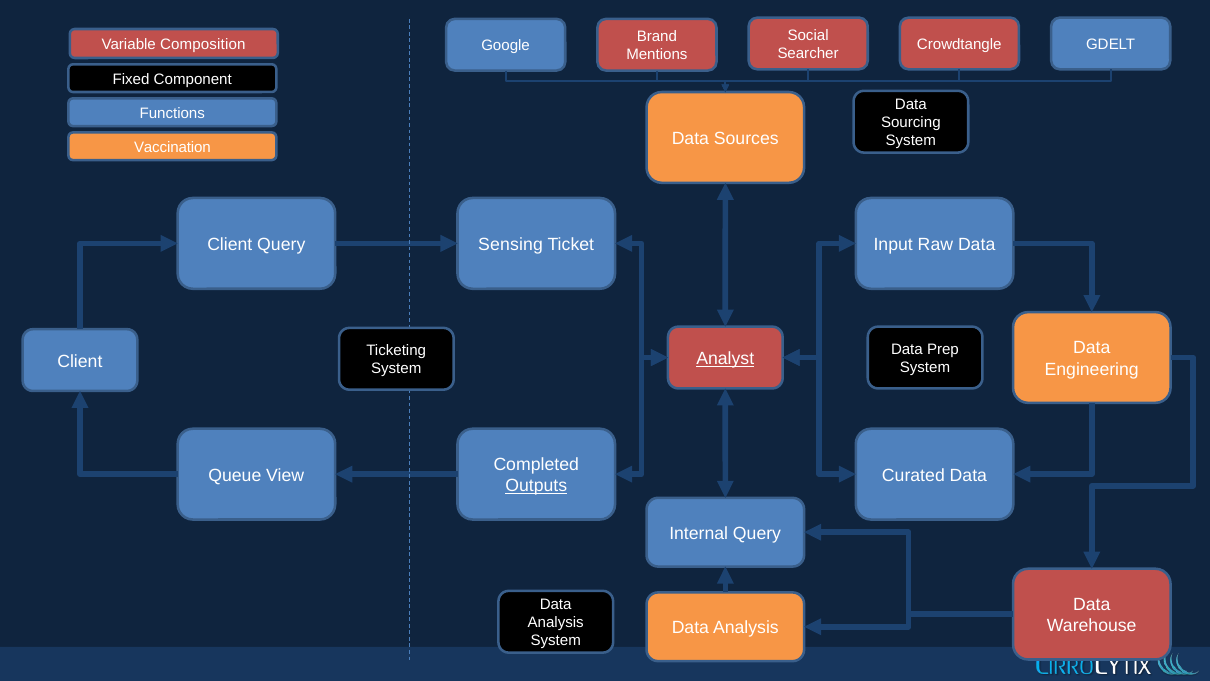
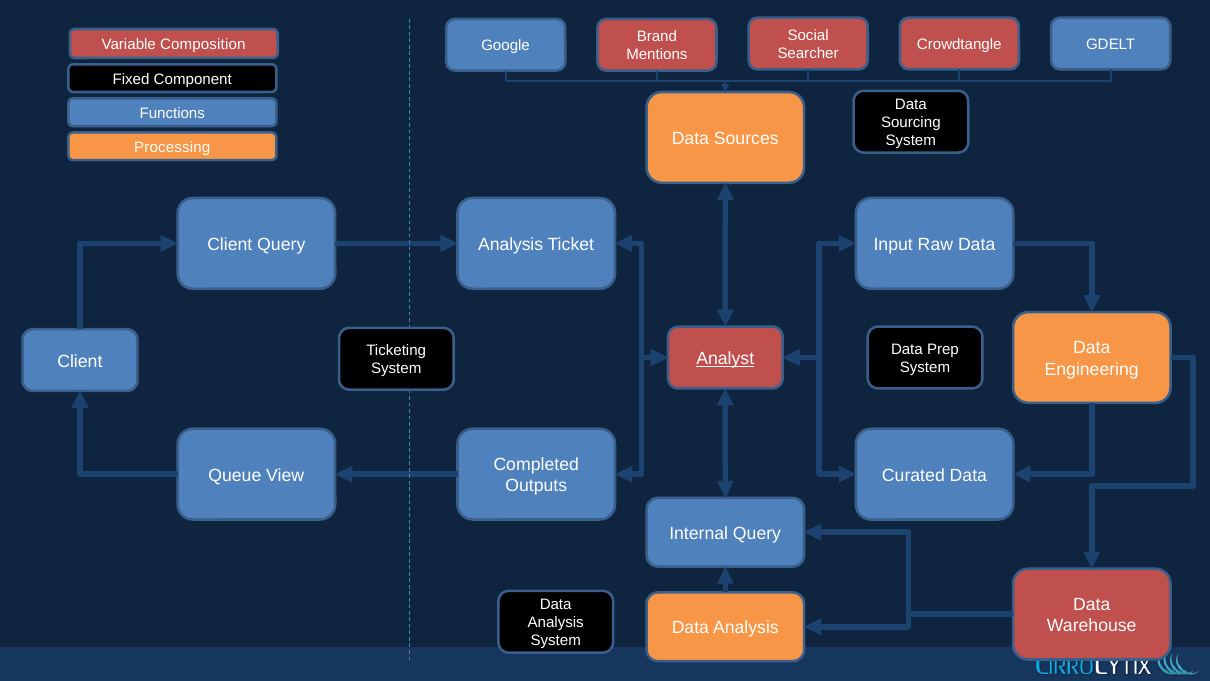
Vaccination: Vaccination -> Processing
Sensing at (511, 244): Sensing -> Analysis
Outputs underline: present -> none
